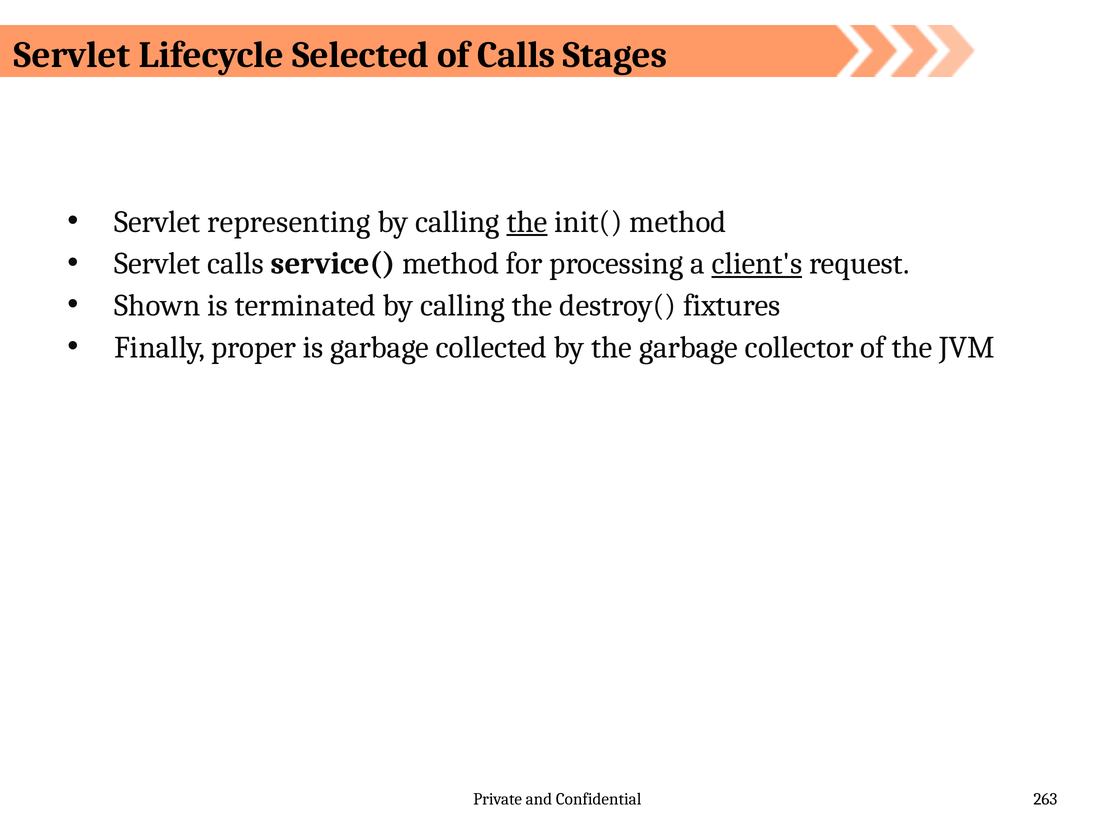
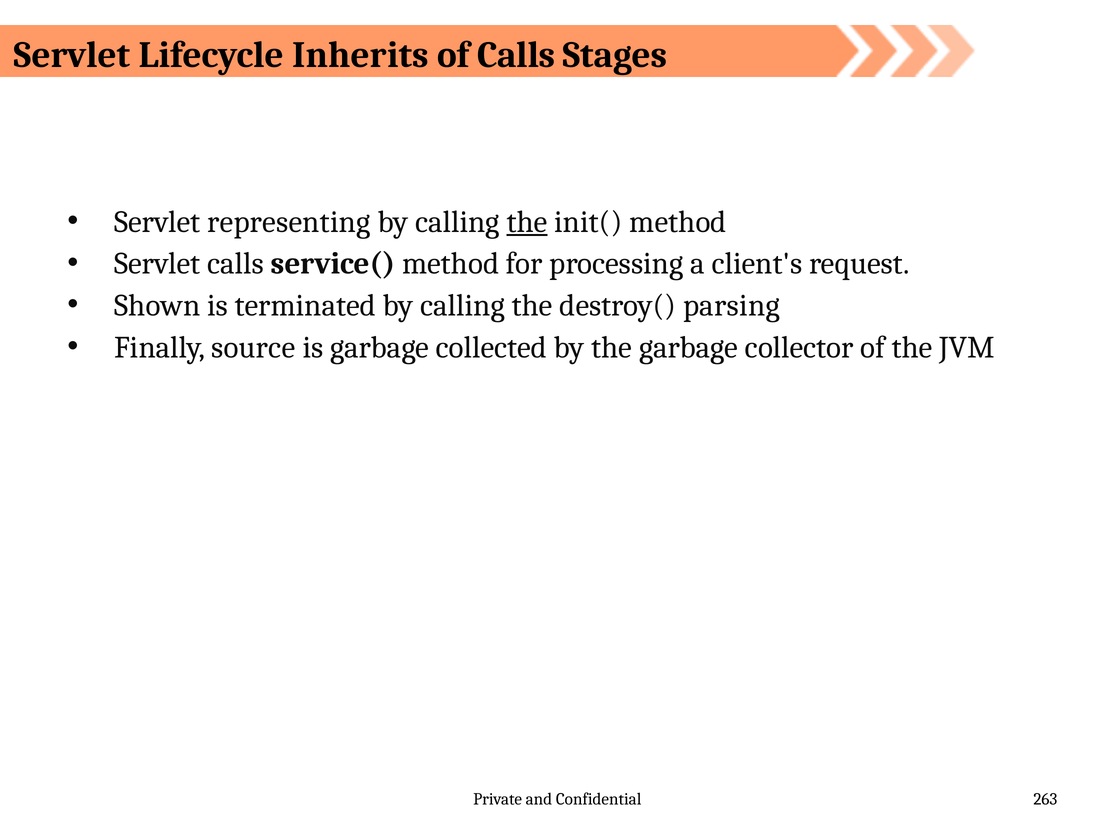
Selected: Selected -> Inherits
client's underline: present -> none
fixtures: fixtures -> parsing
proper: proper -> source
